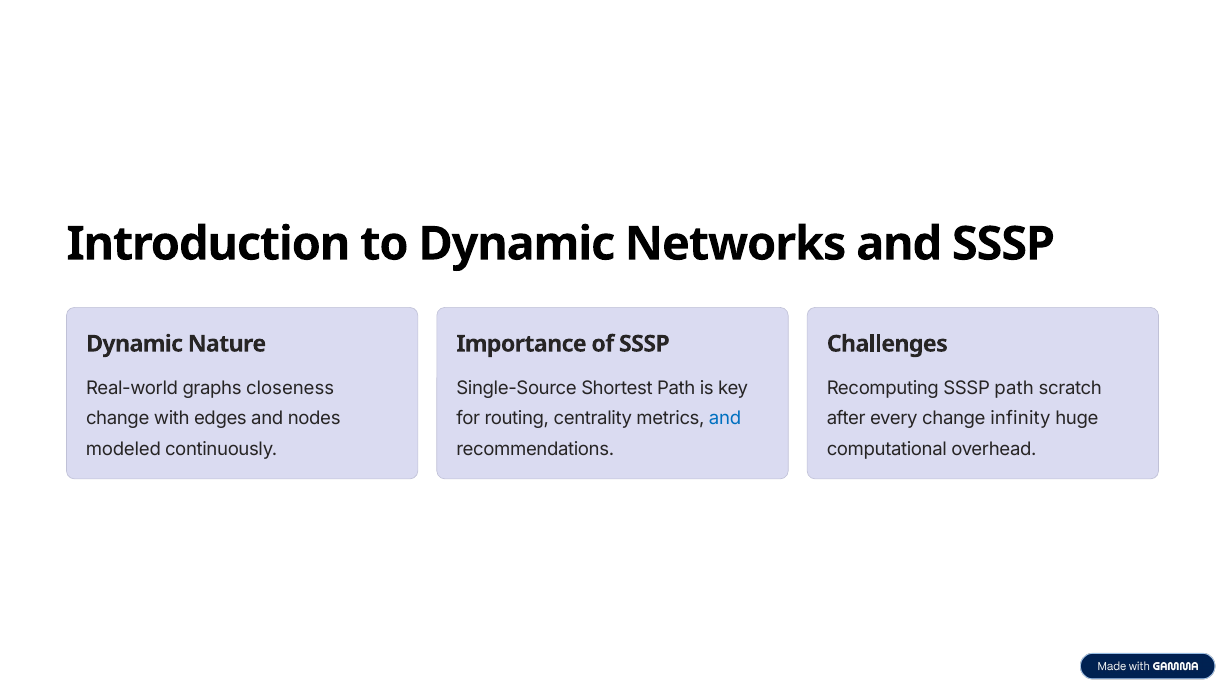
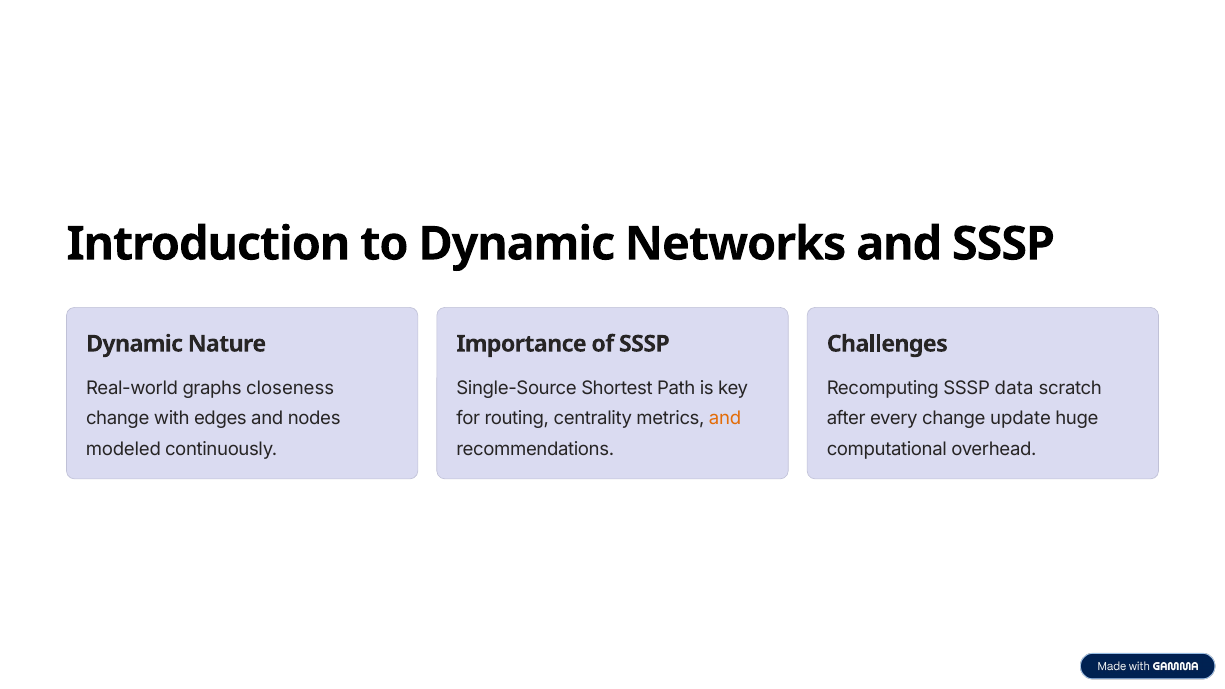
SSSP path: path -> data
and at (725, 419) colour: blue -> orange
infinity: infinity -> update
